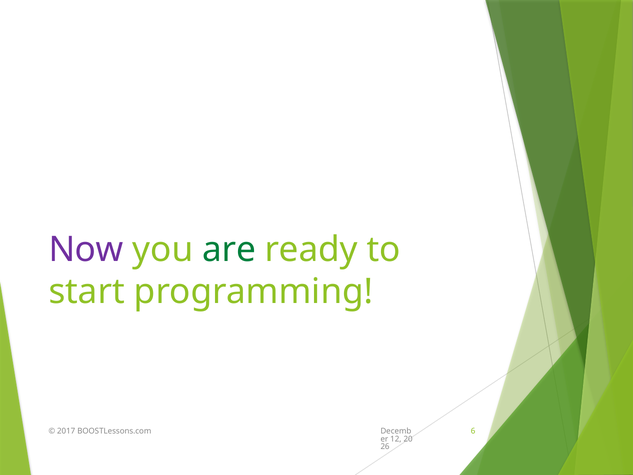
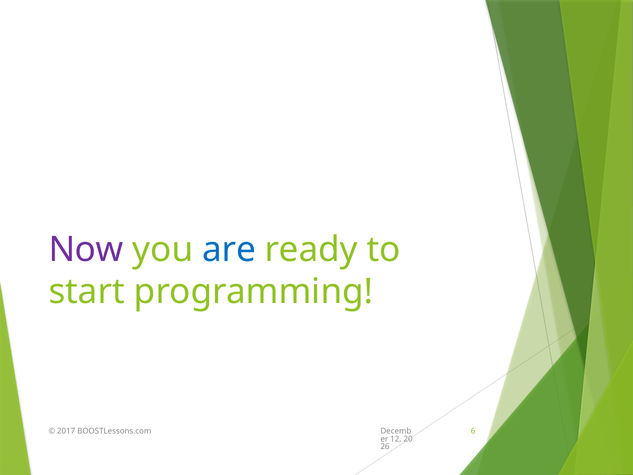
are colour: green -> blue
